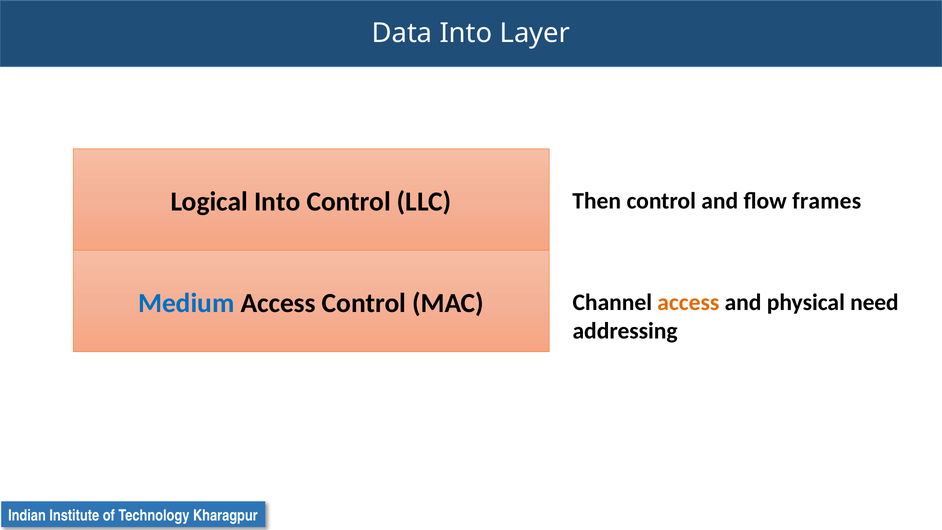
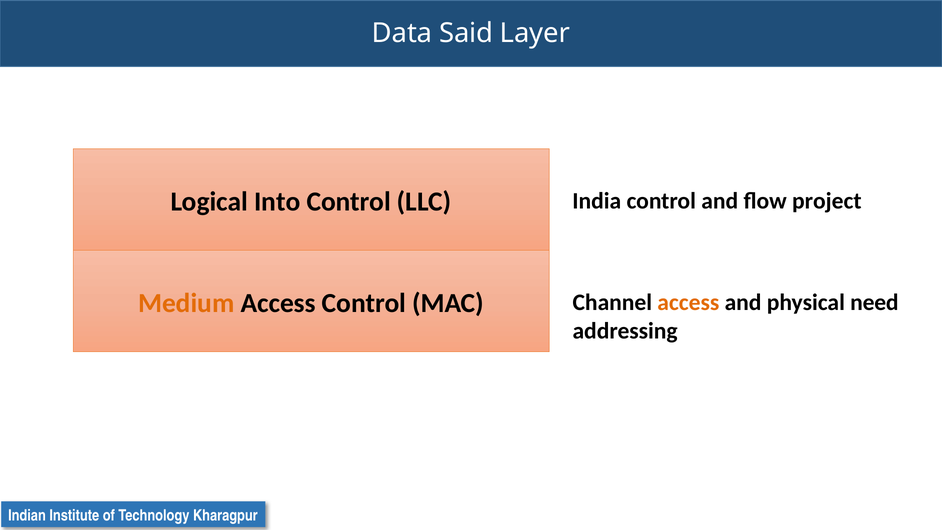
Data Into: Into -> Said
Then: Then -> India
frames: frames -> project
Medium colour: blue -> orange
